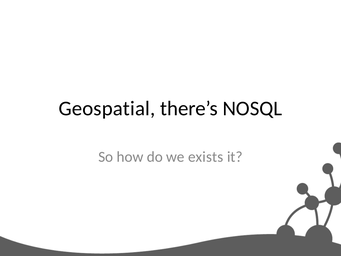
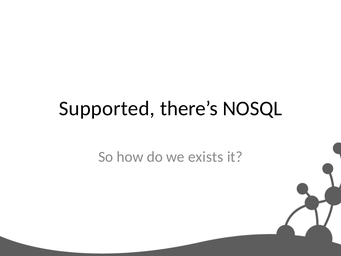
Geospatial: Geospatial -> Supported
